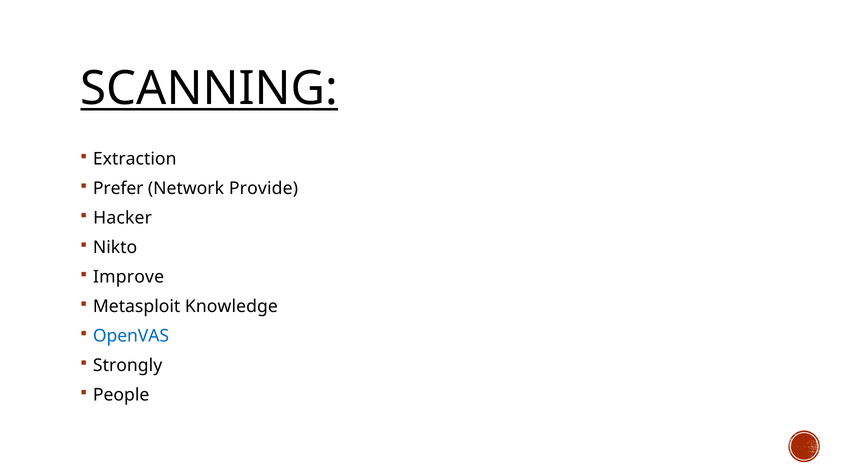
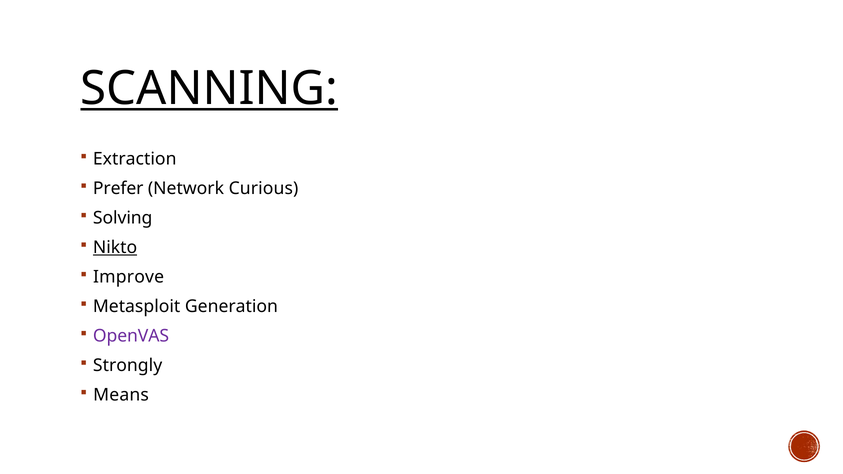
Provide: Provide -> Curious
Hacker: Hacker -> Solving
Nikto underline: none -> present
Knowledge: Knowledge -> Generation
OpenVAS colour: blue -> purple
People: People -> Means
